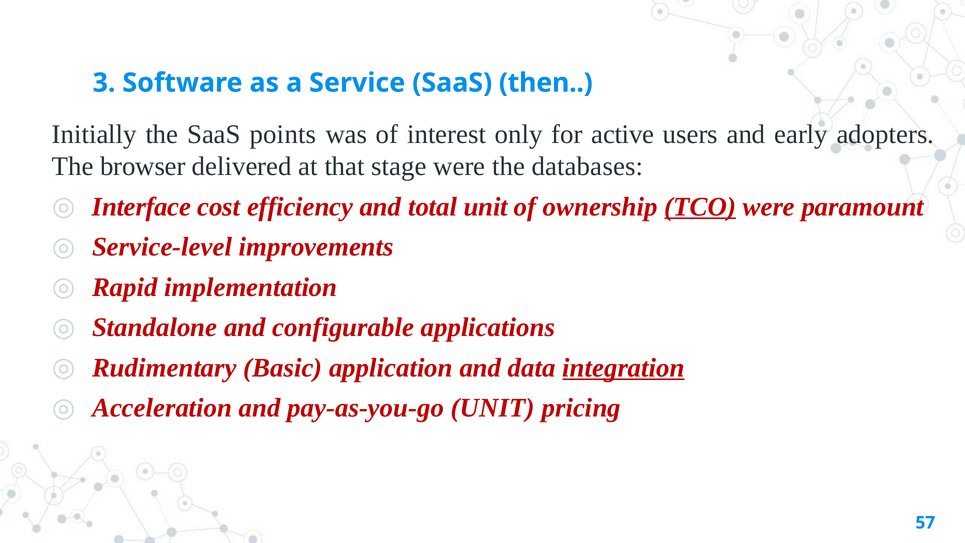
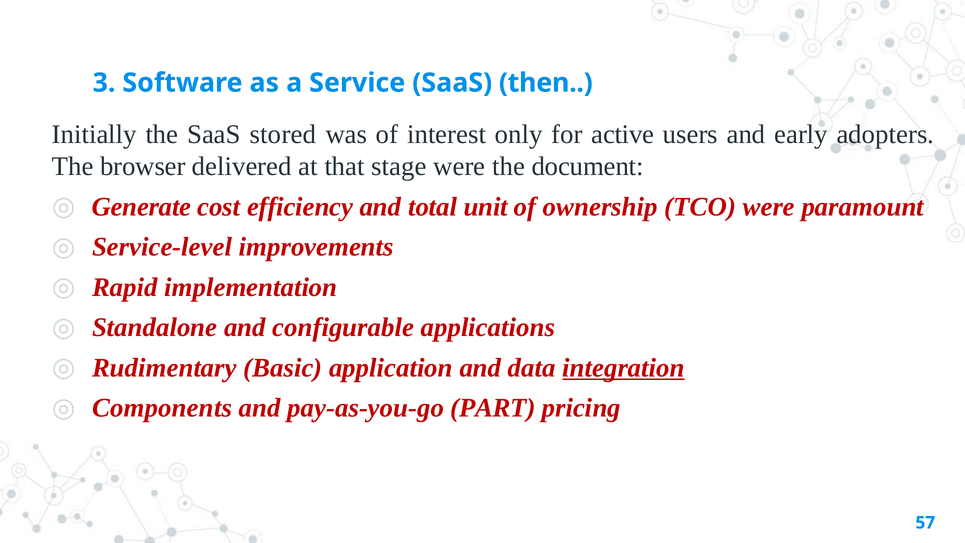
points: points -> stored
databases: databases -> document
Interface: Interface -> Generate
TCO underline: present -> none
Acceleration: Acceleration -> Components
pay-as-you-go UNIT: UNIT -> PART
